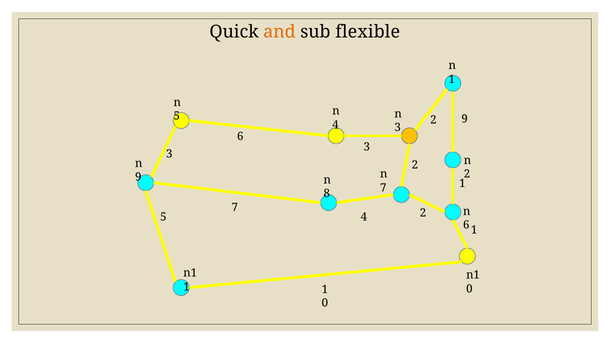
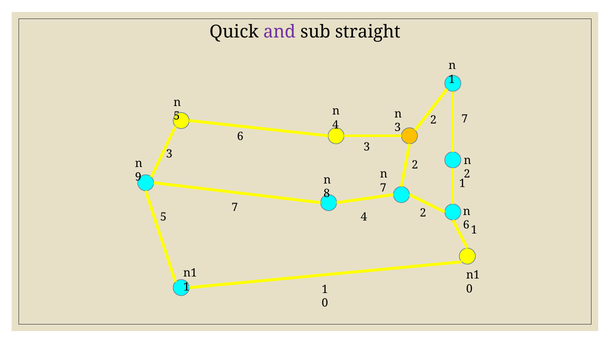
and colour: orange -> purple
flexible: flexible -> straight
2 9: 9 -> 7
